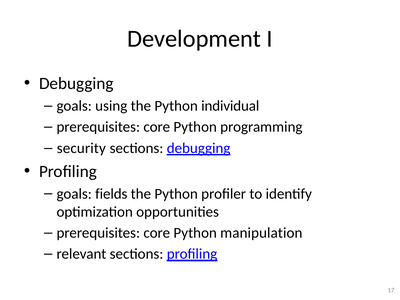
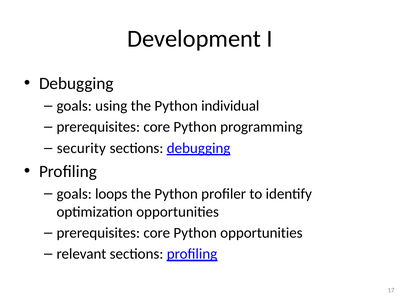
fields: fields -> loops
Python manipulation: manipulation -> opportunities
